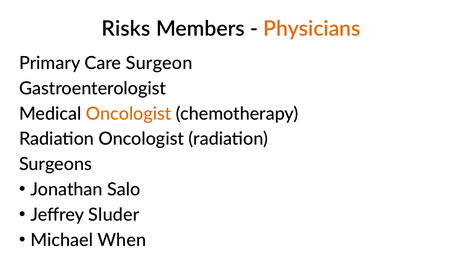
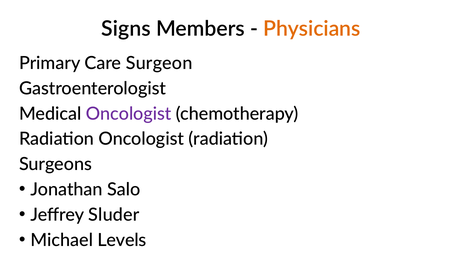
Risks: Risks -> Signs
Oncologist at (129, 113) colour: orange -> purple
When: When -> Levels
